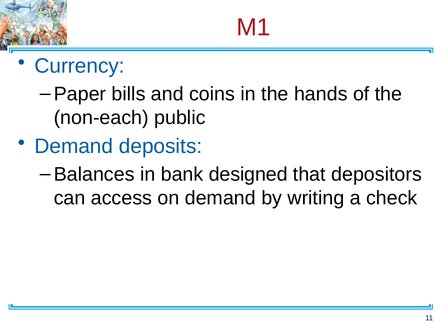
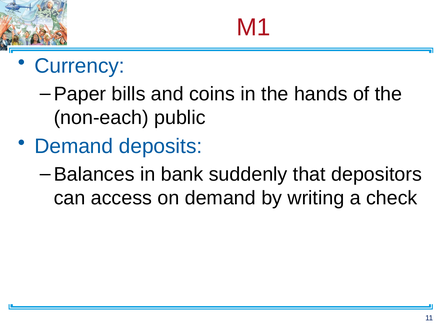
designed: designed -> suddenly
